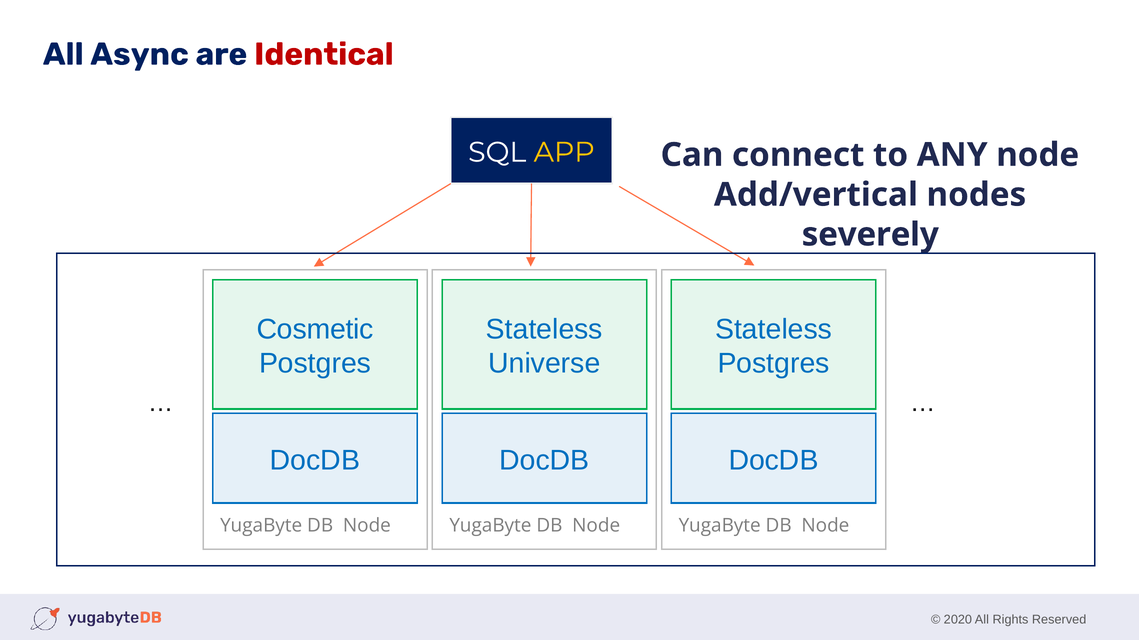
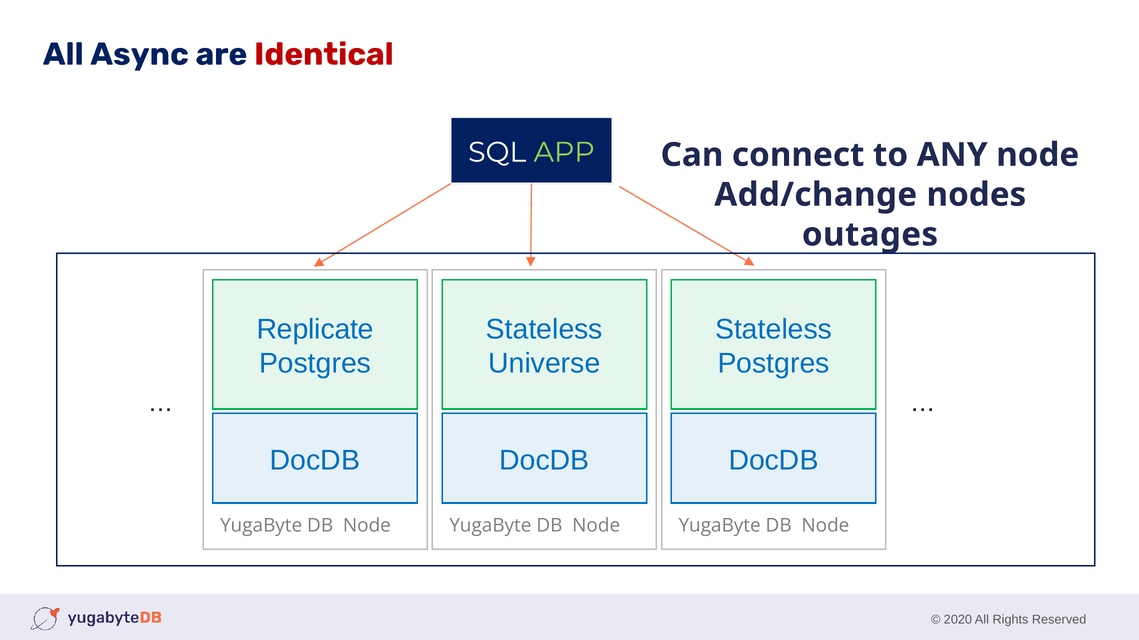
APP colour: yellow -> light green
Add/vertical: Add/vertical -> Add/change
severely: severely -> outages
Cosmetic: Cosmetic -> Replicate
